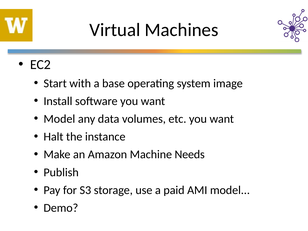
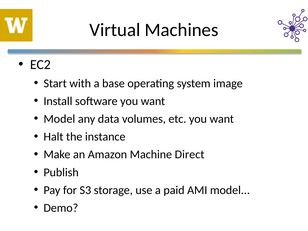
Needs: Needs -> Direct
